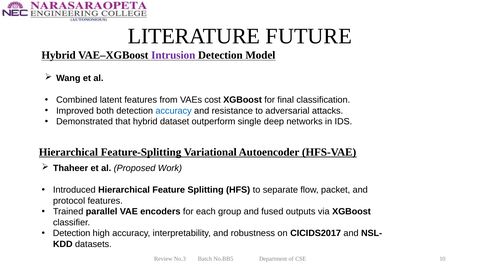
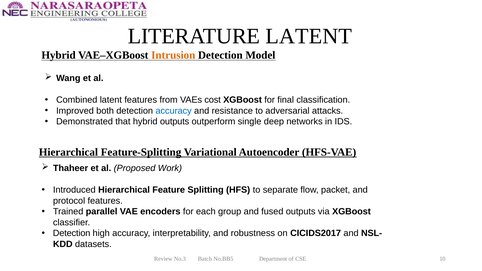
LITERATURE FUTURE: FUTURE -> LATENT
Intrusion colour: purple -> orange
hybrid dataset: dataset -> outputs
